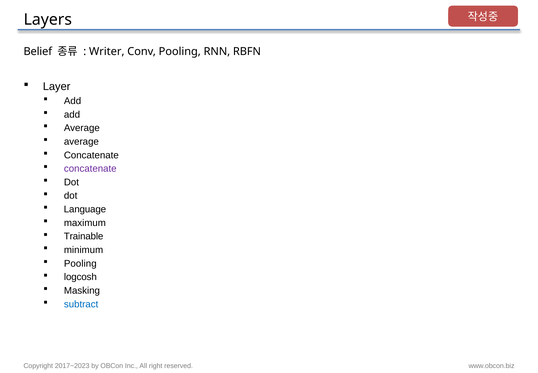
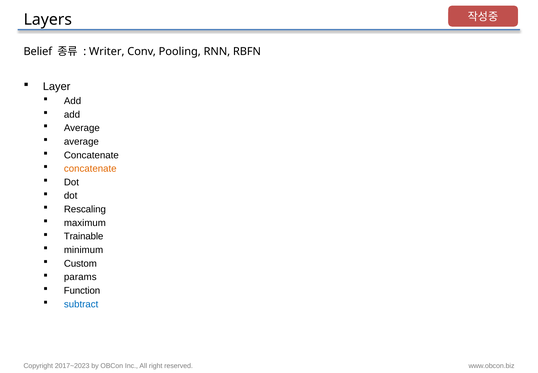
concatenate at (90, 168) colour: purple -> orange
Language: Language -> Rescaling
Pooling at (80, 263): Pooling -> Custom
logcosh: logcosh -> params
Masking: Masking -> Function
